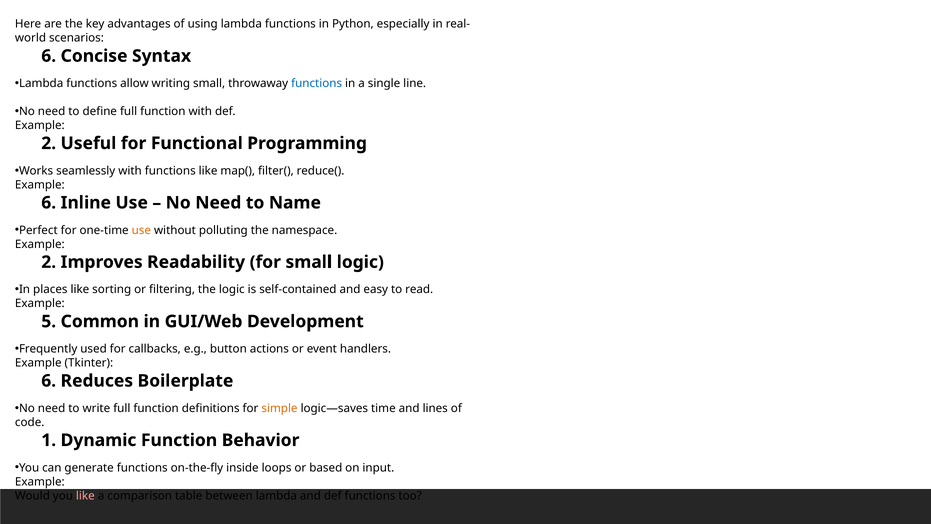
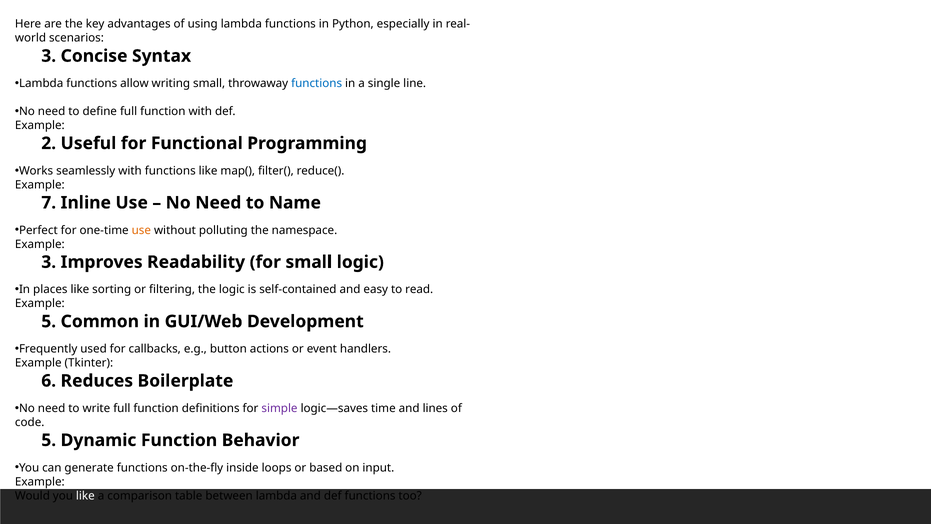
6 at (49, 56): 6 -> 3
6 at (49, 203): 6 -> 7
2 at (49, 262): 2 -> 3
simple colour: orange -> purple
1 at (49, 440): 1 -> 5
like at (85, 495) colour: pink -> white
